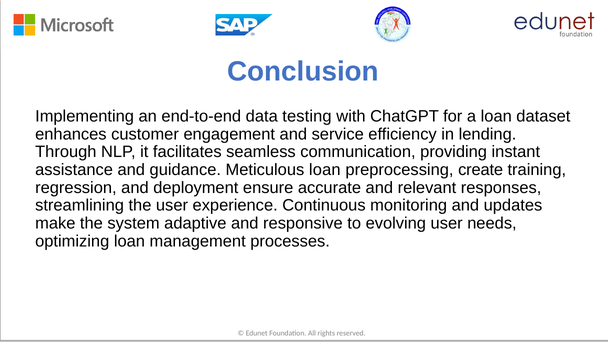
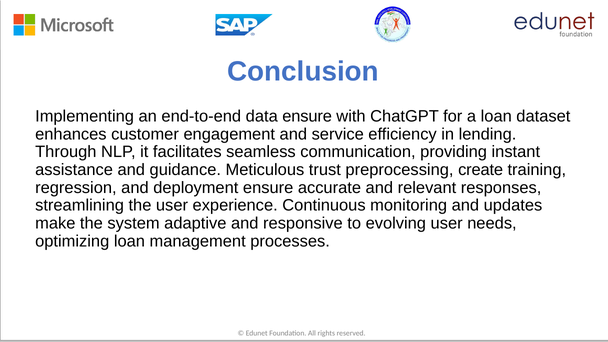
data testing: testing -> ensure
Meticulous loan: loan -> trust
